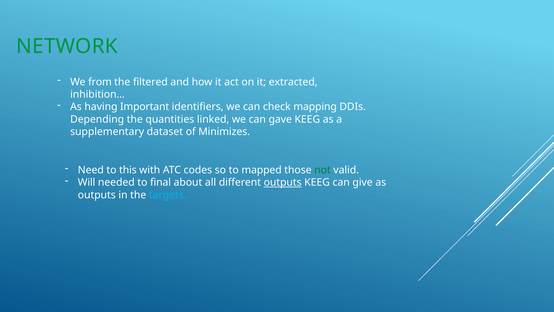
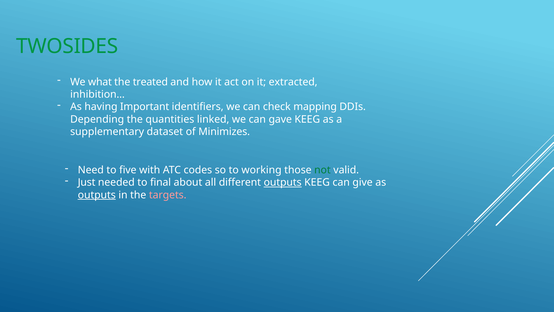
NETWORK: NETWORK -> TWOSIDES
from: from -> what
filtered: filtered -> treated
this: this -> five
mapped: mapped -> working
Will: Will -> Just
outputs at (97, 195) underline: none -> present
targets colour: light blue -> pink
